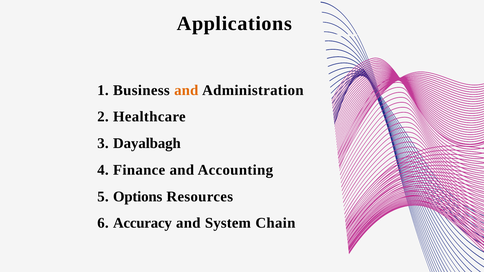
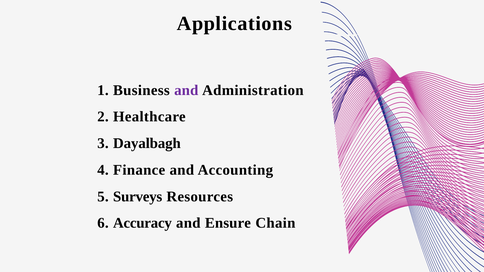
and at (186, 90) colour: orange -> purple
Options: Options -> Surveys
System: System -> Ensure
